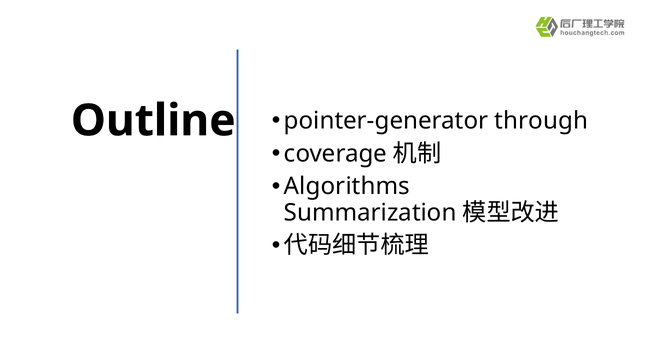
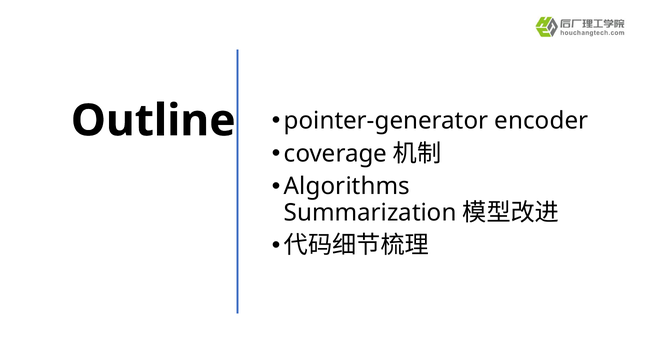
through: through -> encoder
